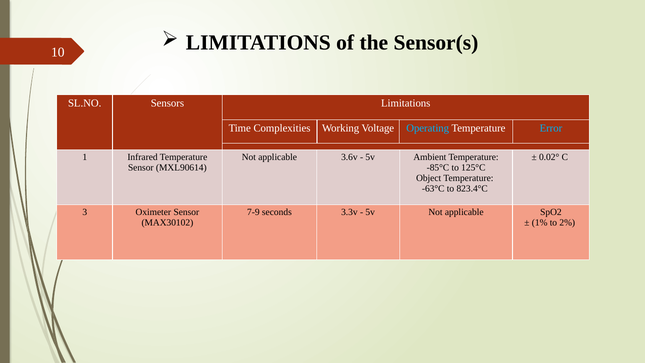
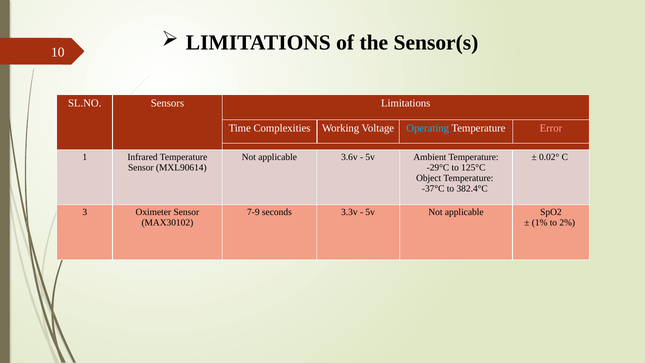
Error colour: light blue -> pink
-85°C: -85°C -> -29°C
-63°C: -63°C -> -37°C
823.4°C: 823.4°C -> 382.4°C
